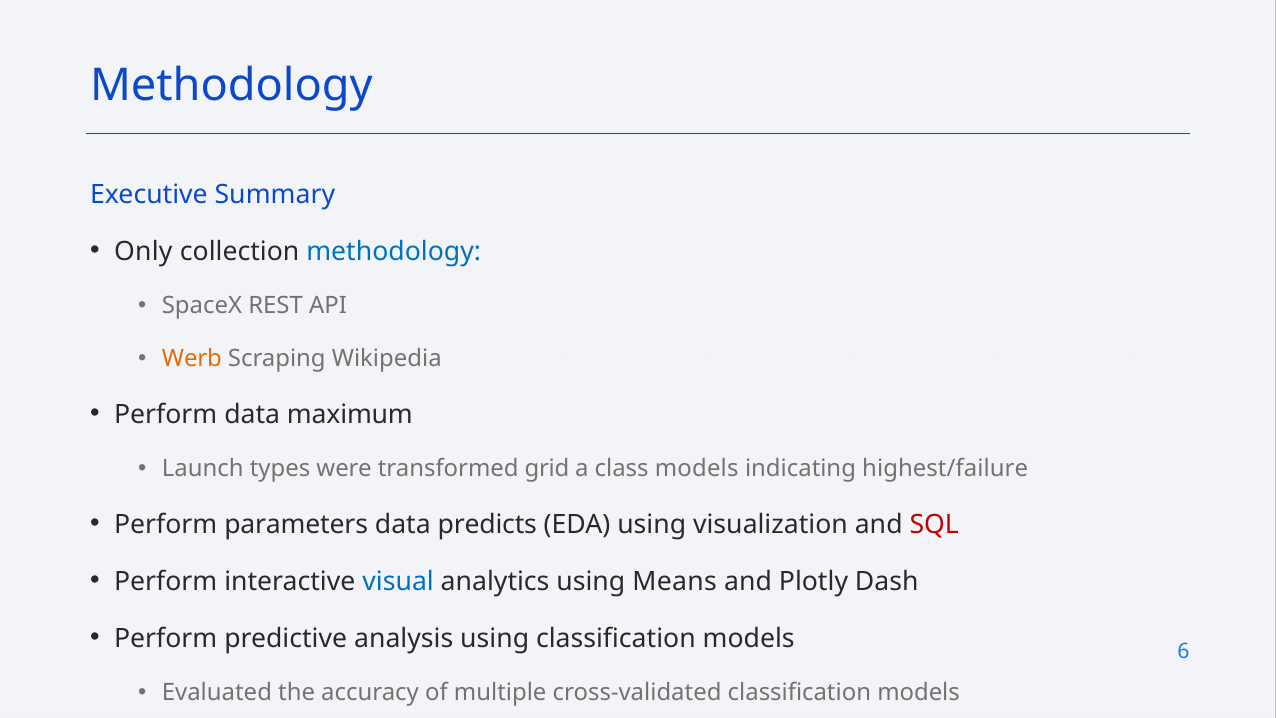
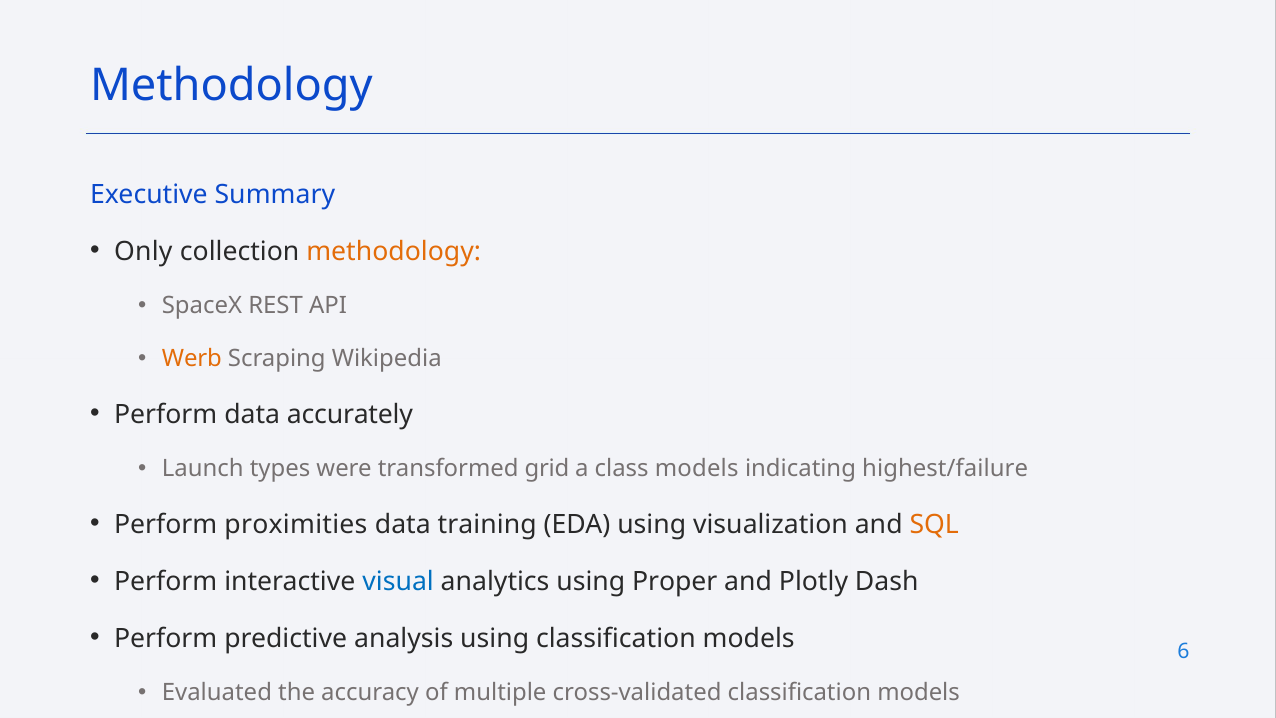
methodology at (394, 251) colour: blue -> orange
maximum: maximum -> accurately
parameters: parameters -> proximities
predicts: predicts -> training
SQL colour: red -> orange
Means: Means -> Proper
